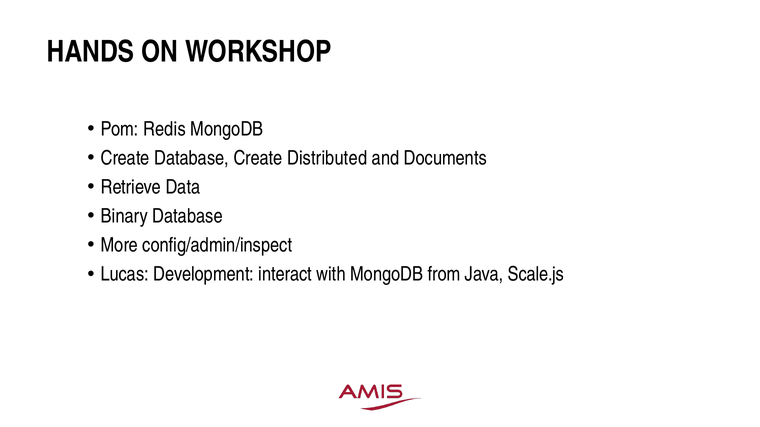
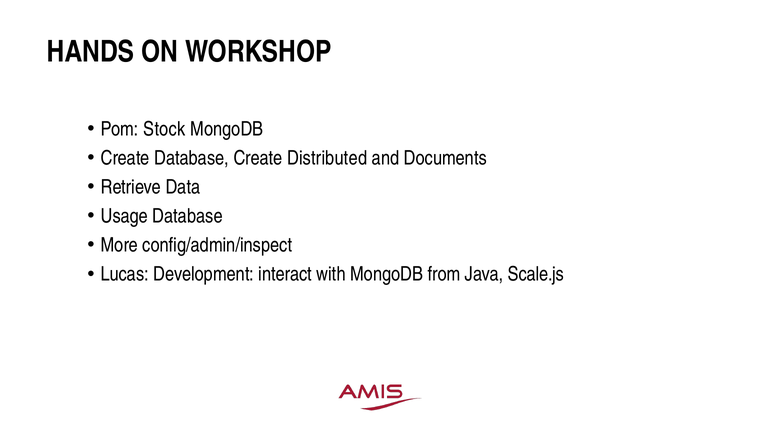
Redis: Redis -> Stock
Binary: Binary -> Usage
